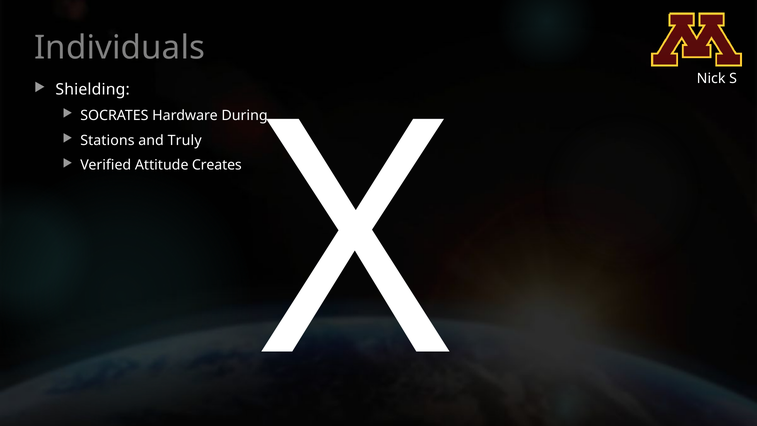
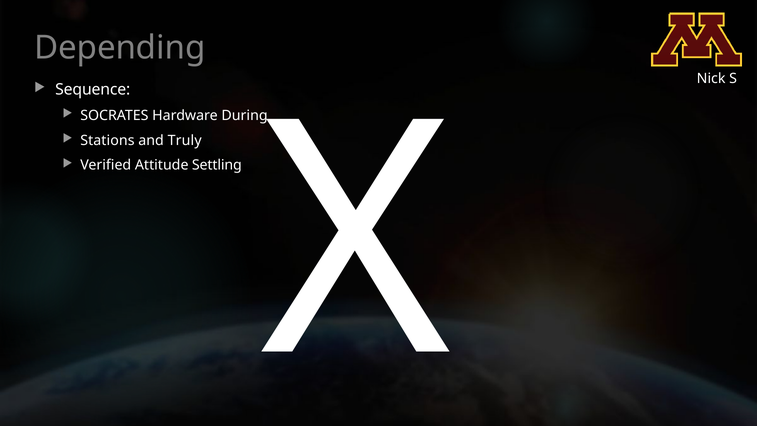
Individuals: Individuals -> Depending
Shielding: Shielding -> Sequence
Creates: Creates -> Settling
